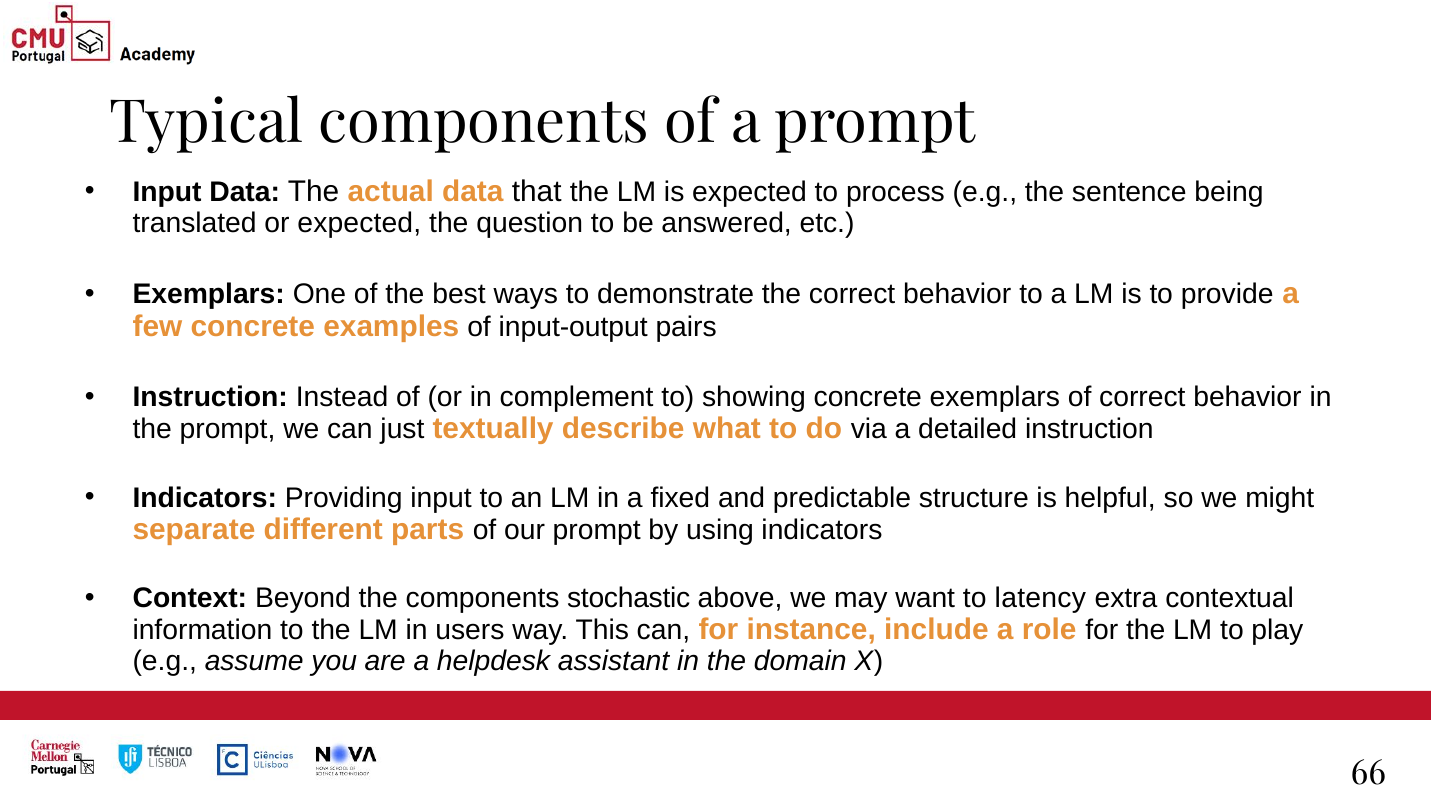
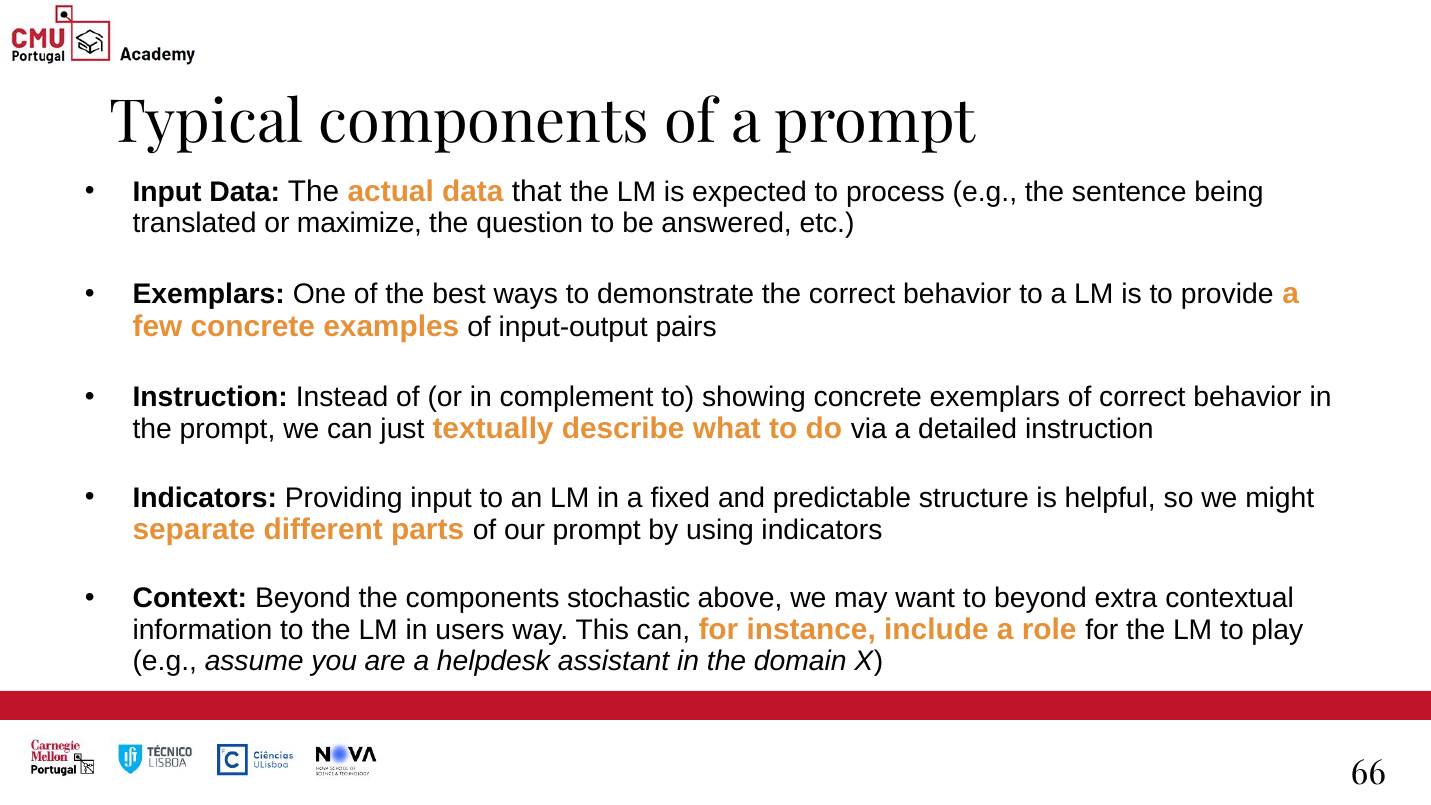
or expected: expected -> maximize
to latency: latency -> beyond
